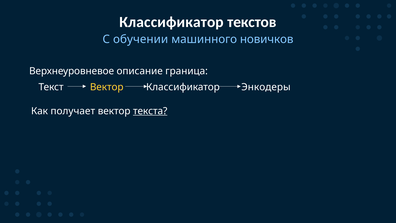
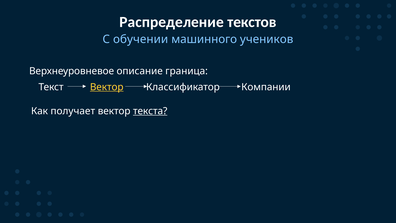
Классификатор at (172, 22): Классификатор -> Распределение
новичков: новичков -> учеников
Вектор at (107, 87) underline: none -> present
Энкодеры: Энкодеры -> Компании
